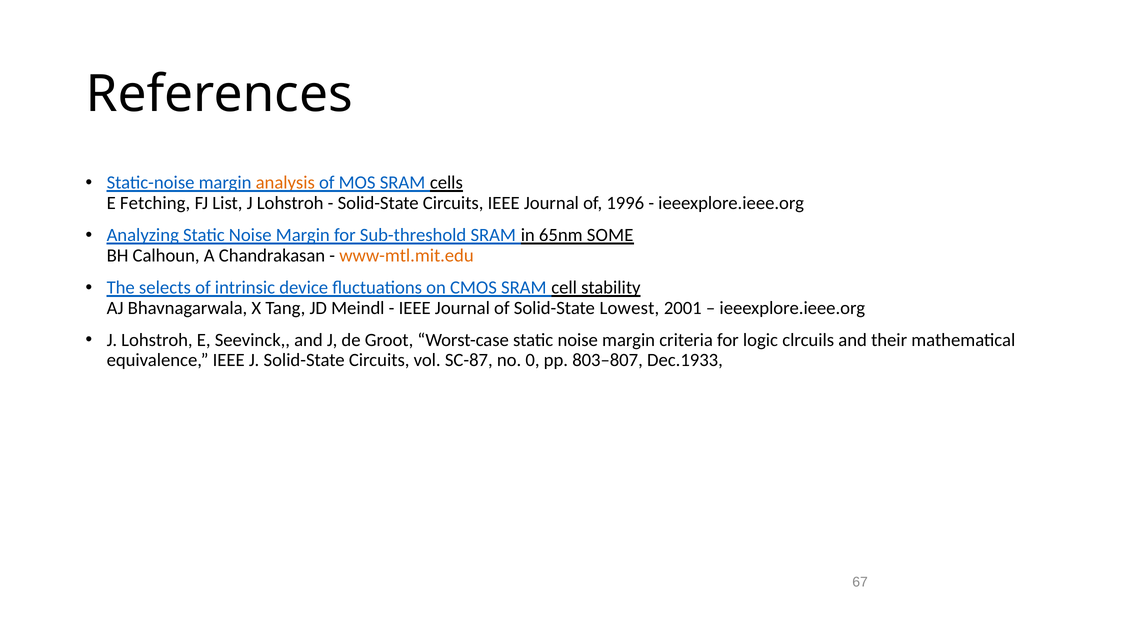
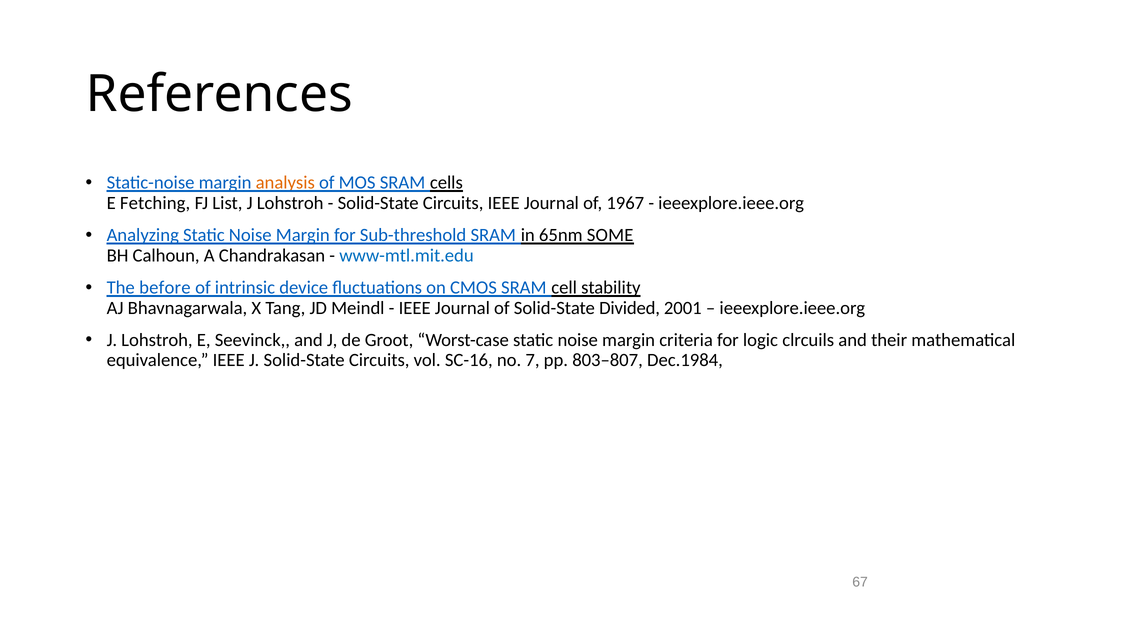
1996: 1996 -> 1967
www-mtl.mit.edu colour: orange -> blue
selects: selects -> before
Lowest: Lowest -> Divided
SC-87: SC-87 -> SC-16
0: 0 -> 7
Dec.1933: Dec.1933 -> Dec.1984
